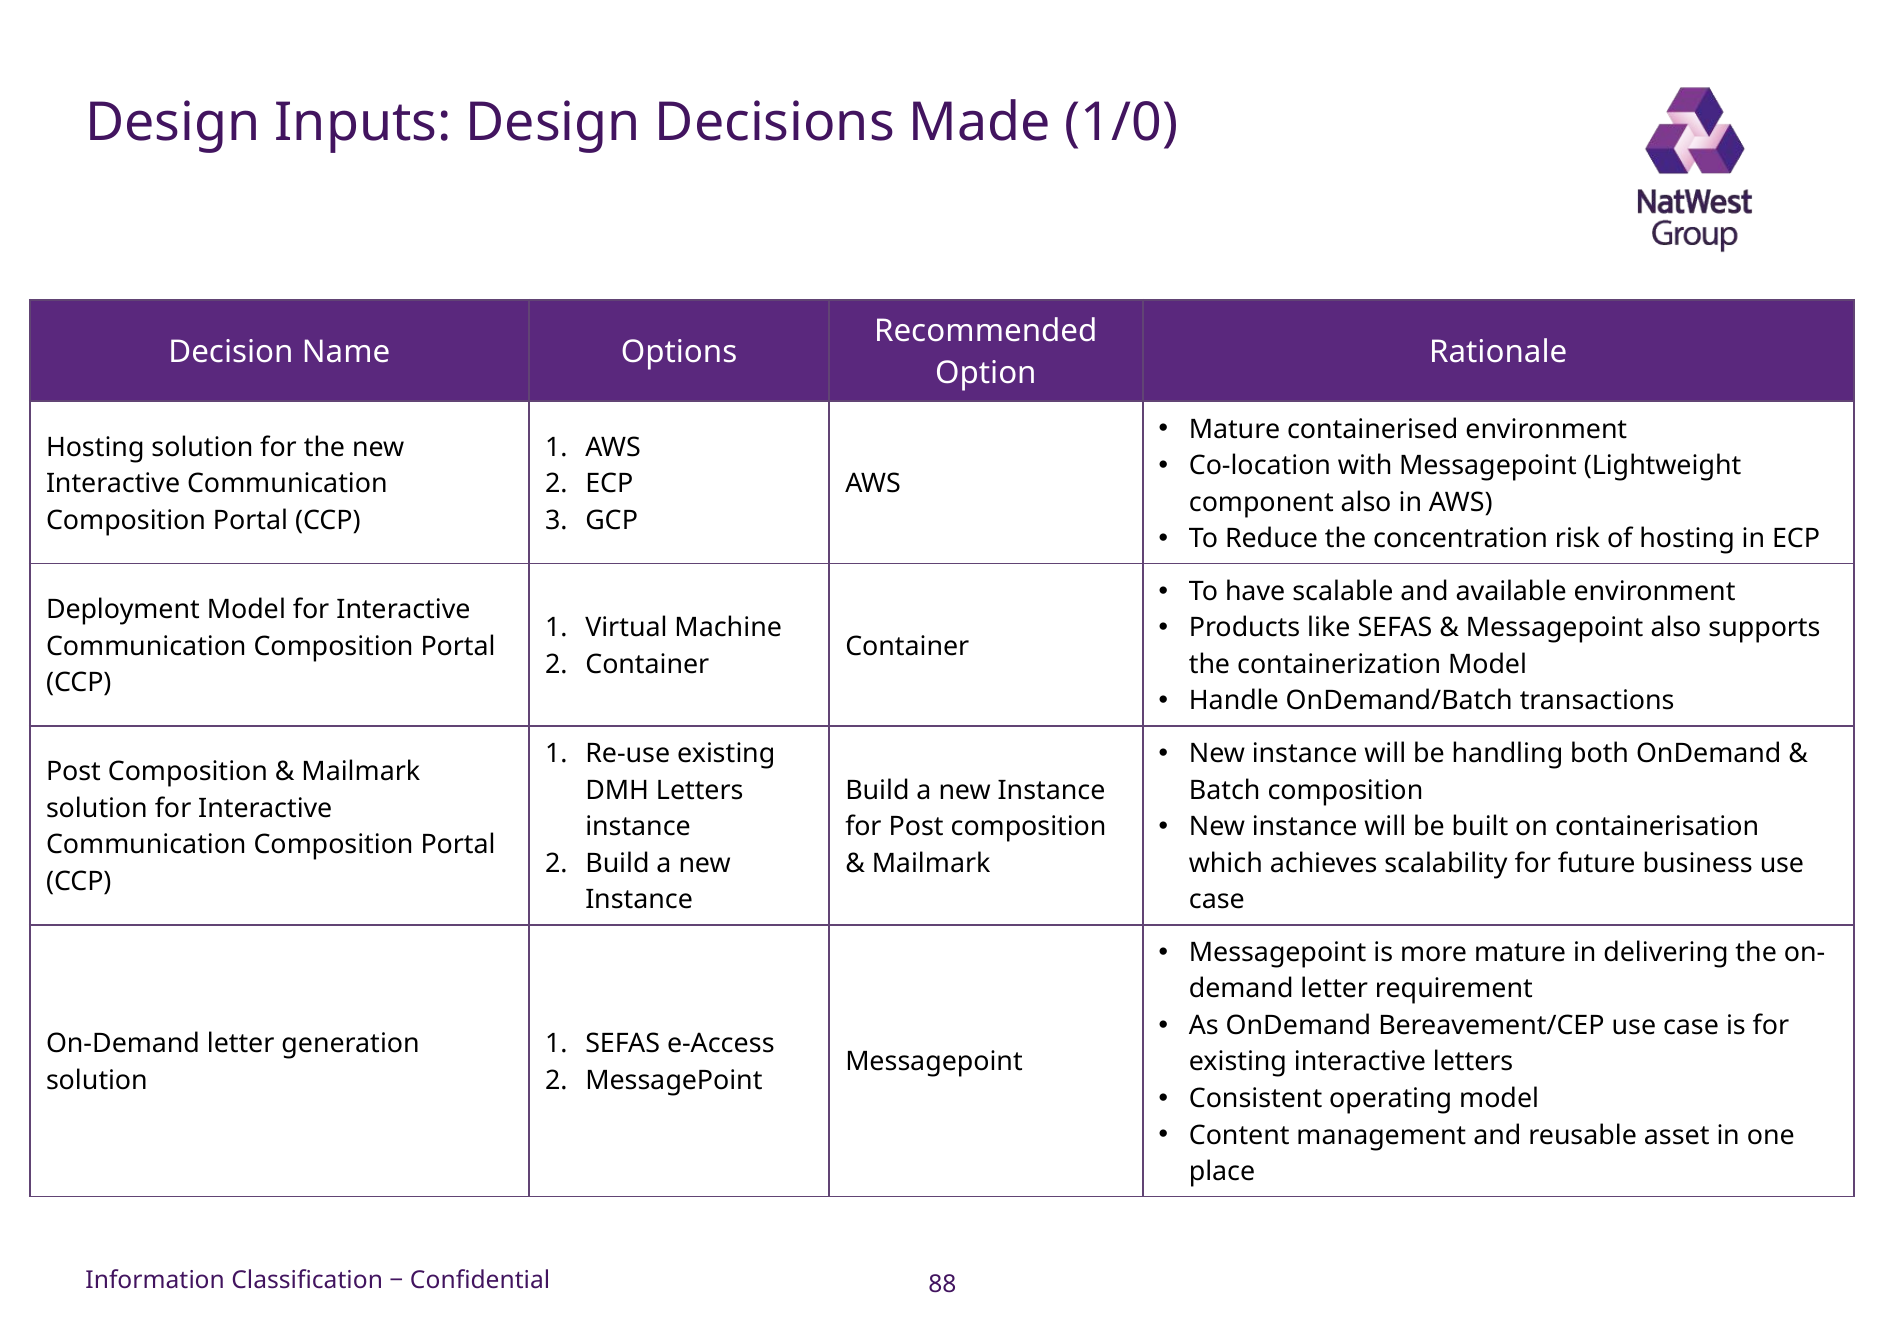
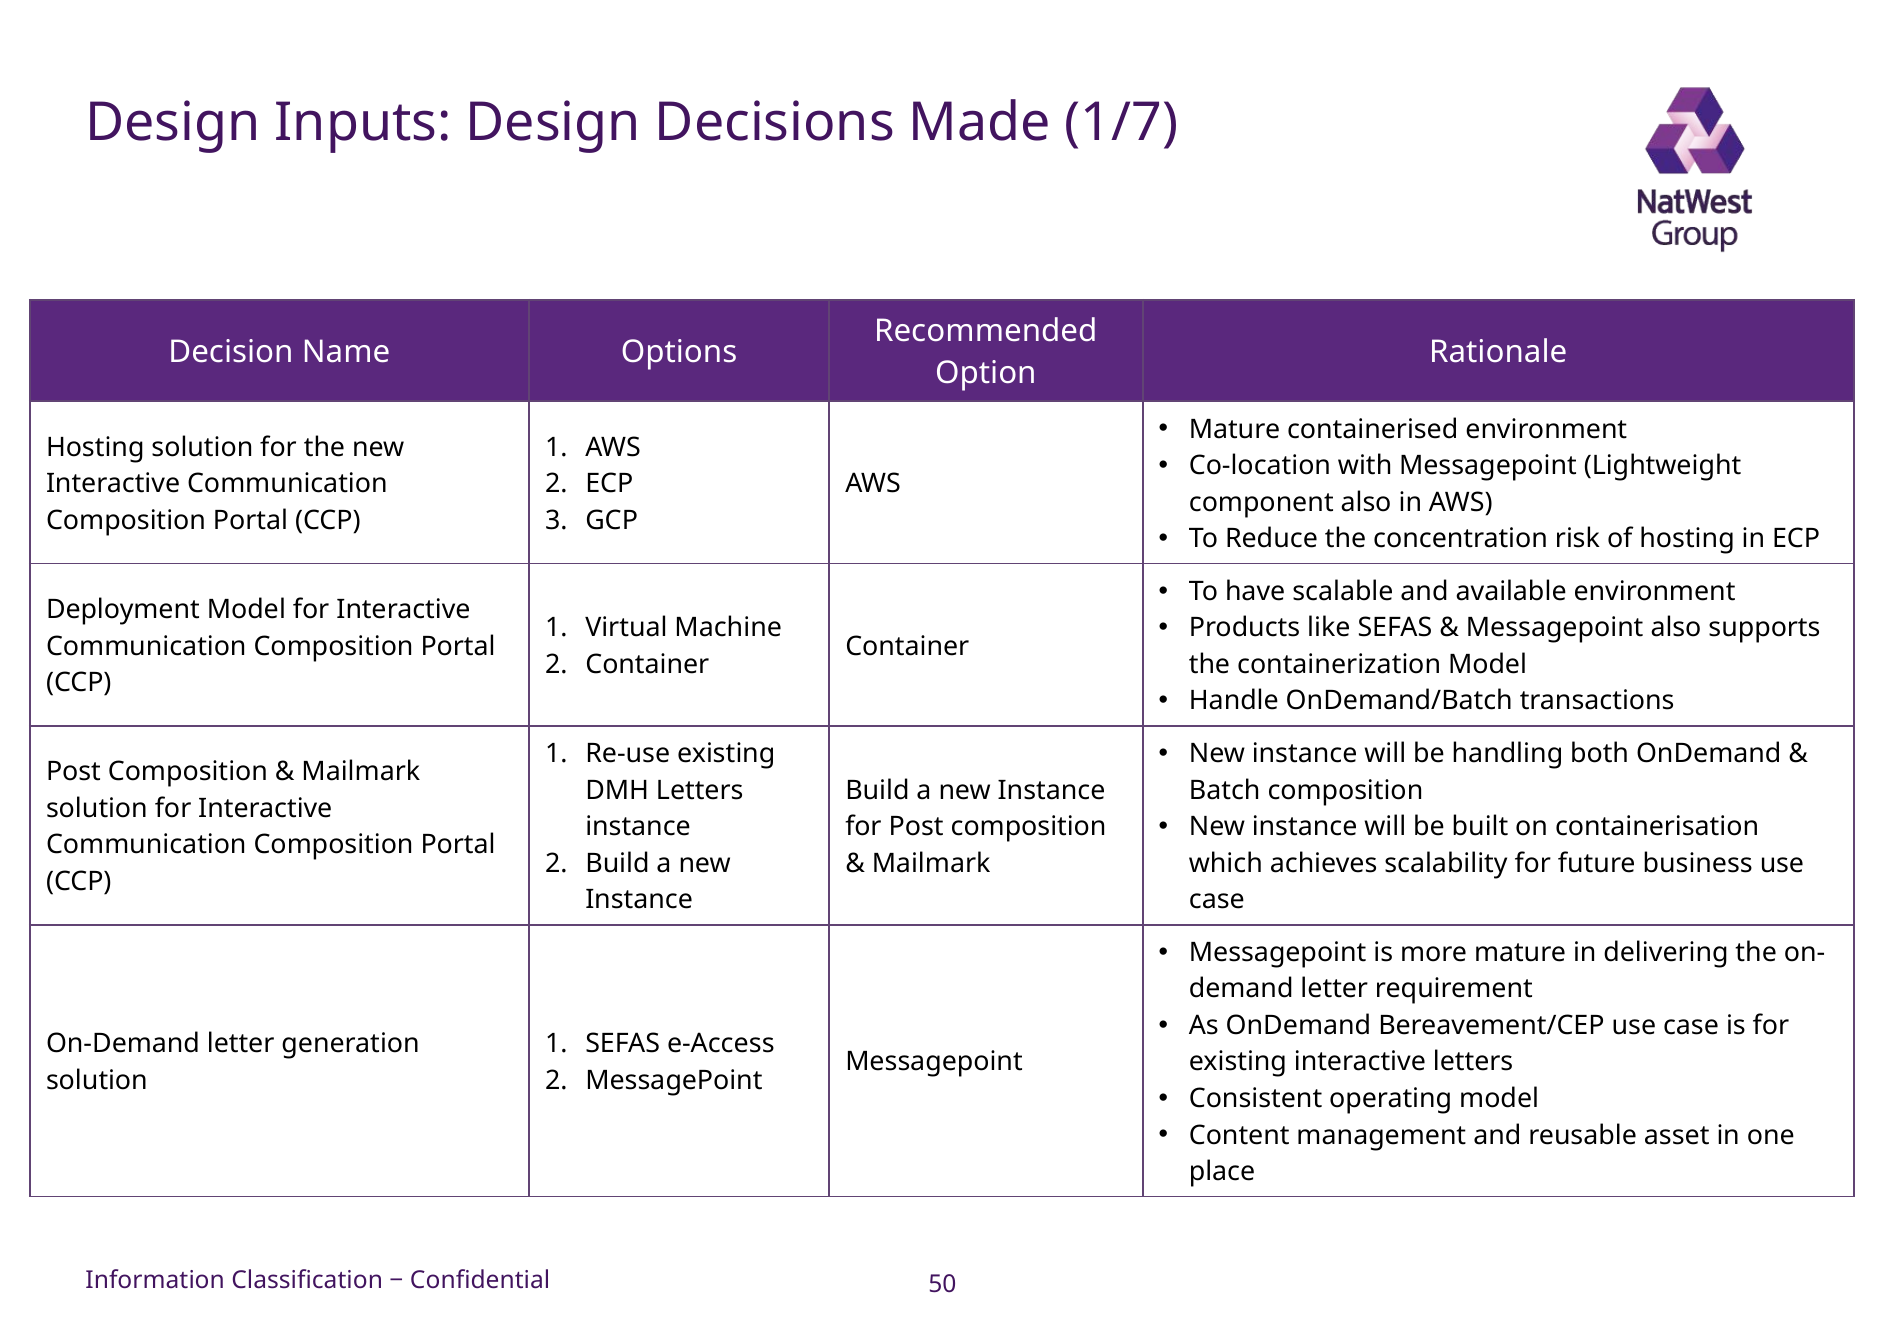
1/0: 1/0 -> 1/7
88: 88 -> 50
